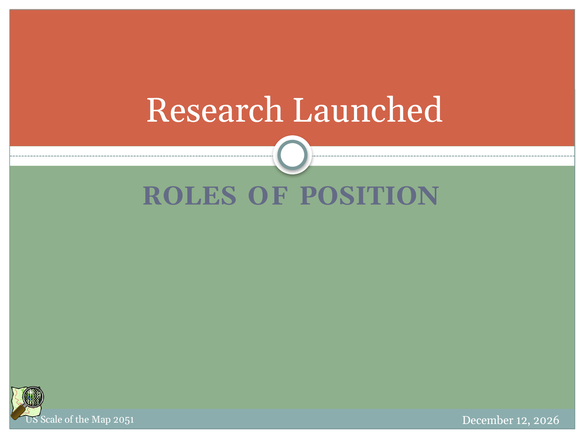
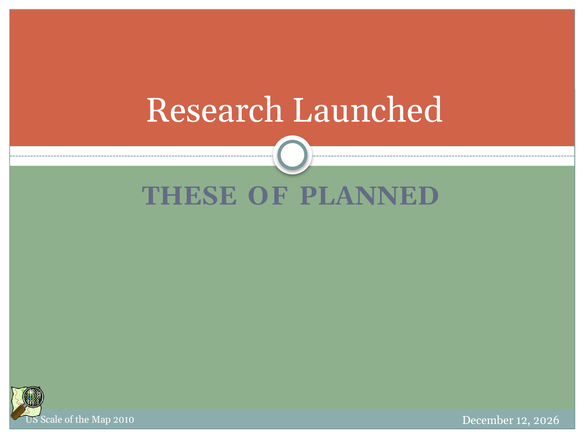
ROLES: ROLES -> THESE
POSITION: POSITION -> PLANNED
2051: 2051 -> 2010
